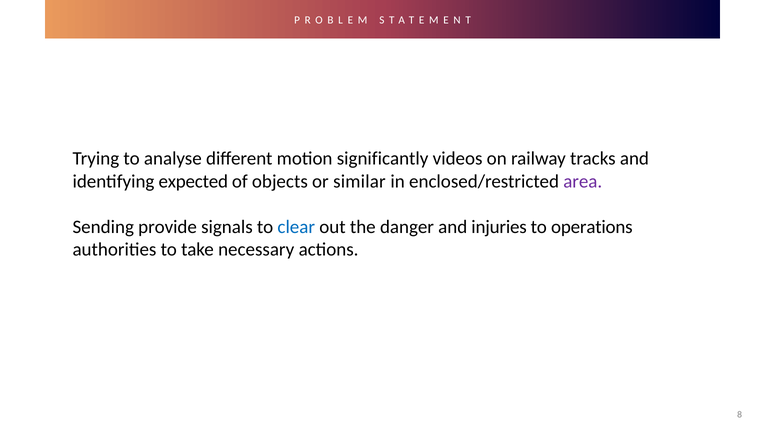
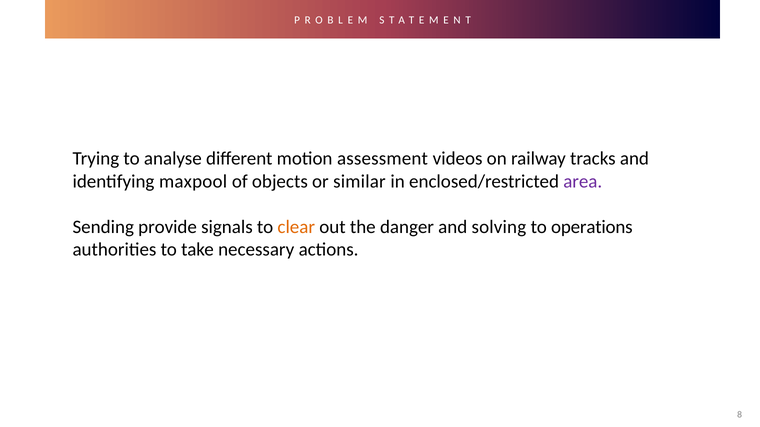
significantly: significantly -> assessment
expected: expected -> maxpool
clear colour: blue -> orange
injuries: injuries -> solving
